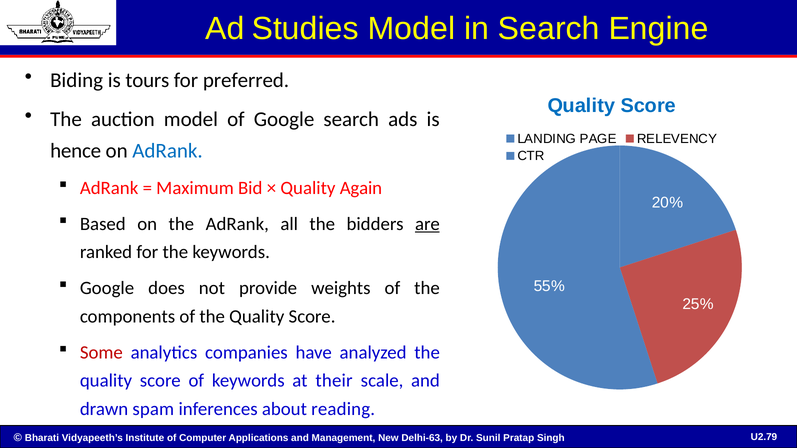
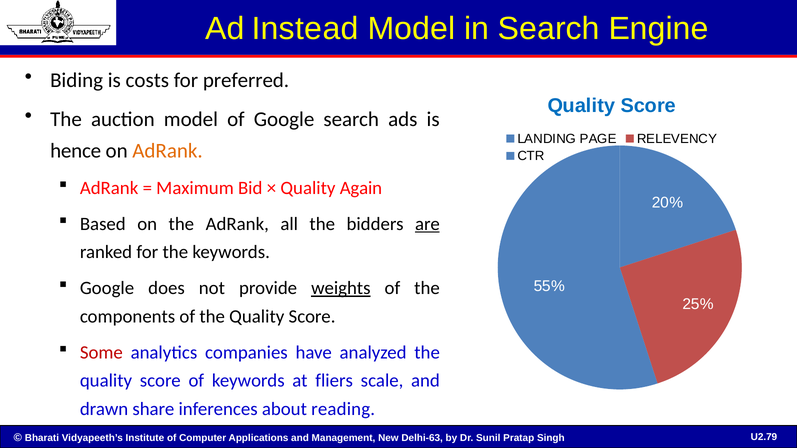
Studies: Studies -> Instead
tours: tours -> costs
AdRank at (168, 151) colour: blue -> orange
weights underline: none -> present
their: their -> fliers
spam: spam -> share
